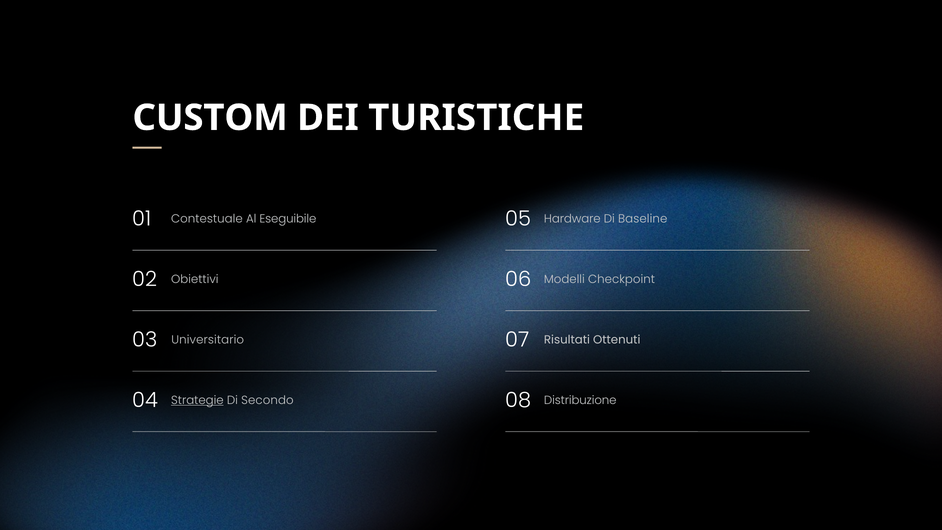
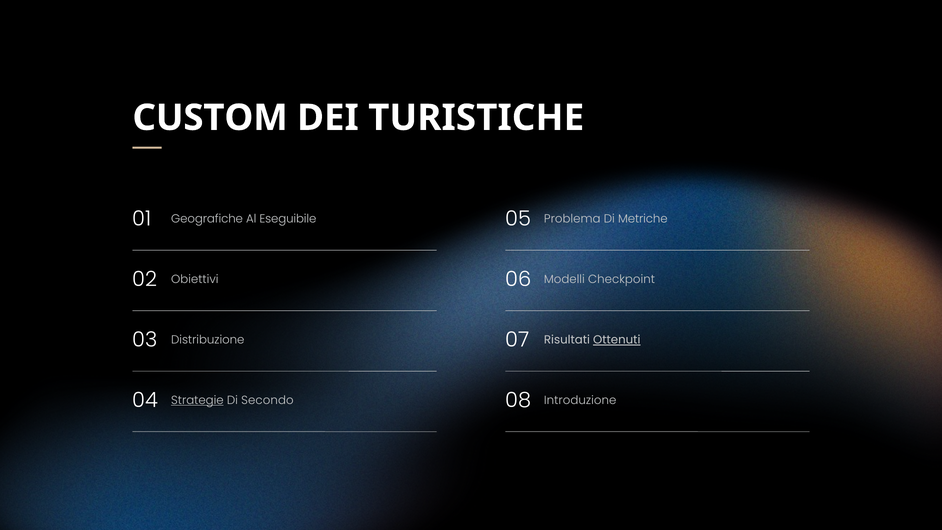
Contestuale: Contestuale -> Geografiche
Hardware: Hardware -> Problema
Baseline: Baseline -> Metriche
Universitario: Universitario -> Distribuzione
Ottenuti underline: none -> present
Distribuzione: Distribuzione -> Introduzione
